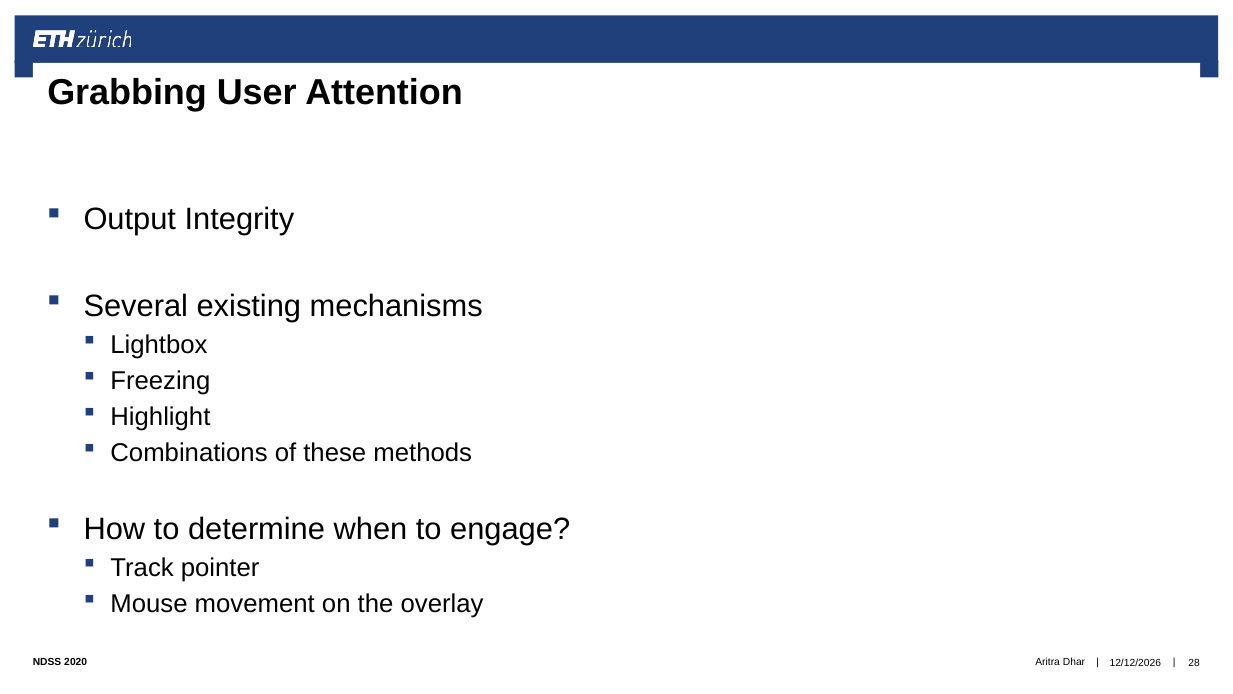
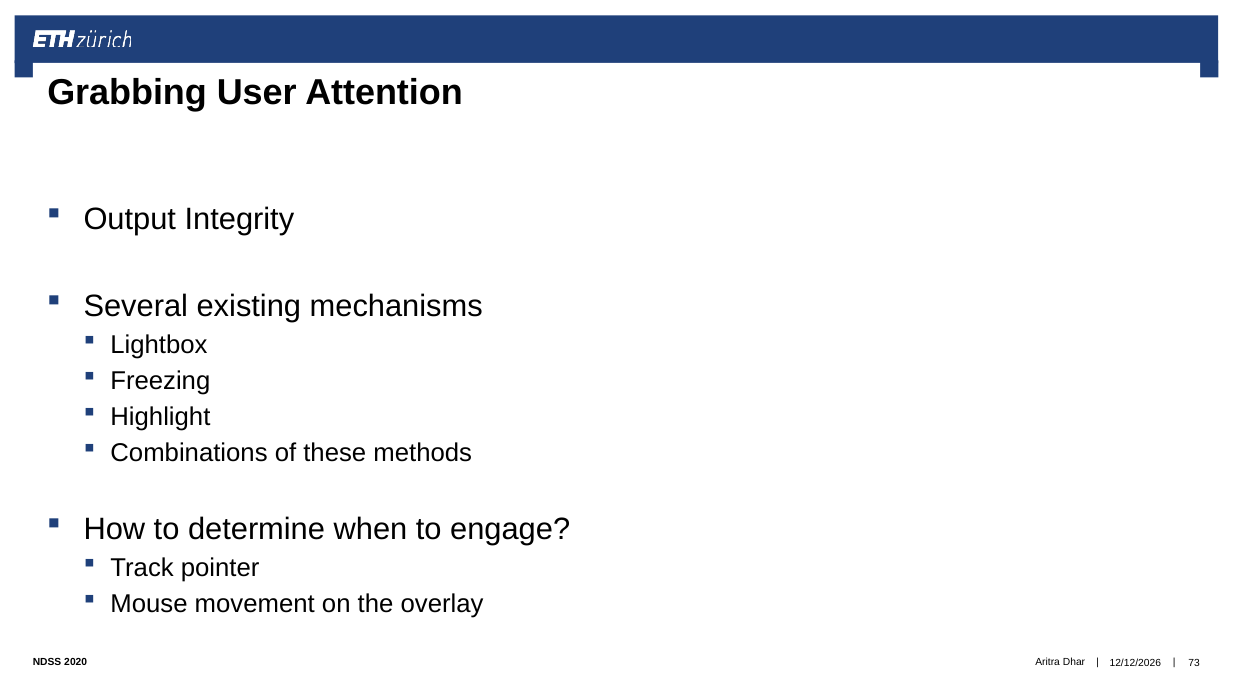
28: 28 -> 73
